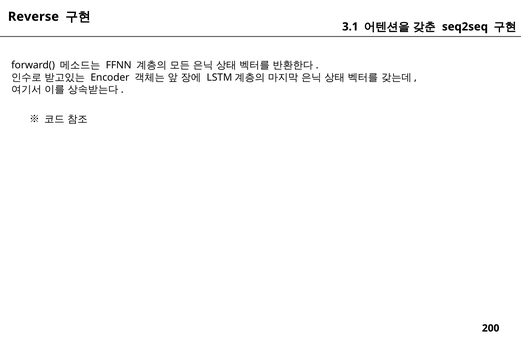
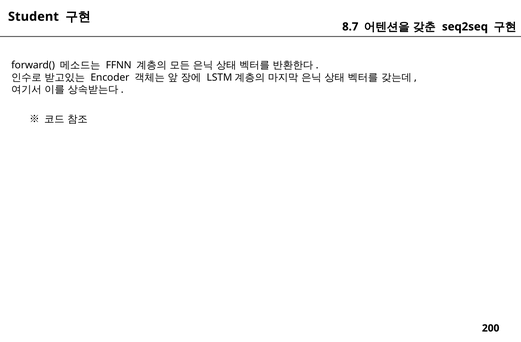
Reverse: Reverse -> Student
3.1: 3.1 -> 8.7
